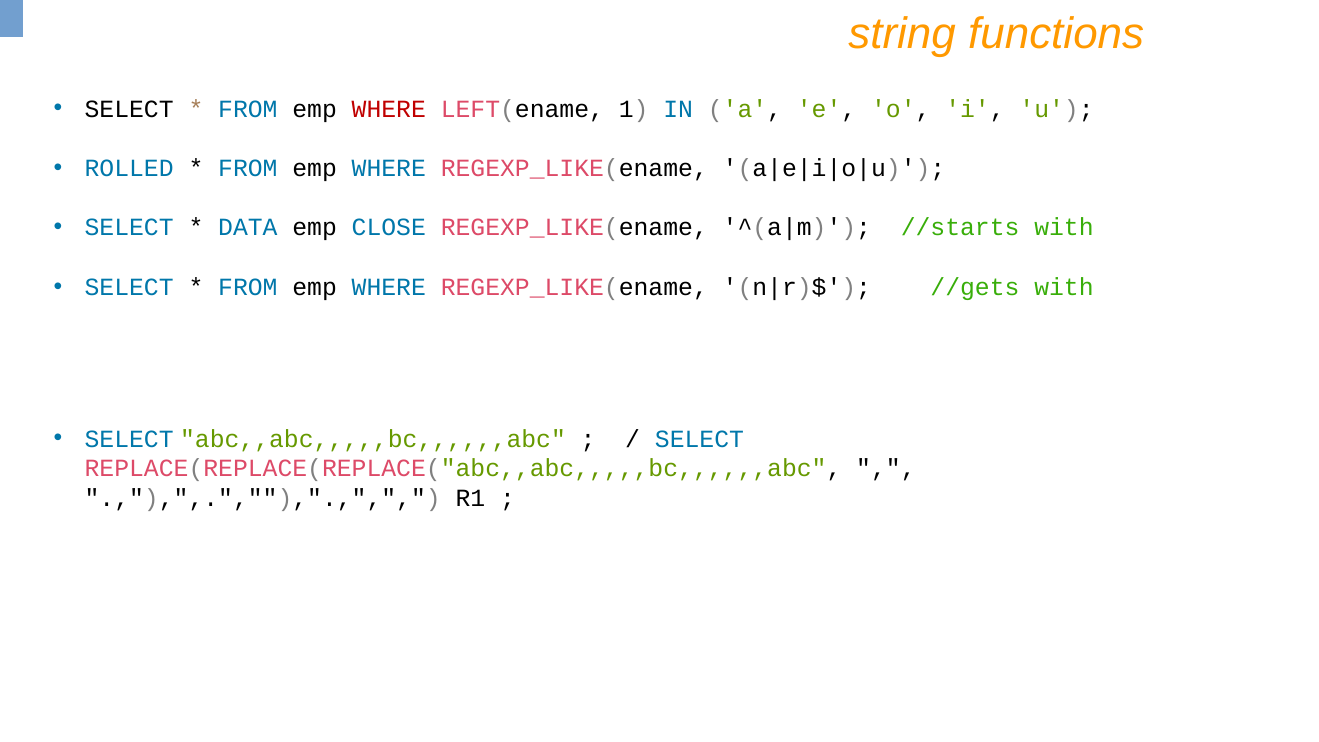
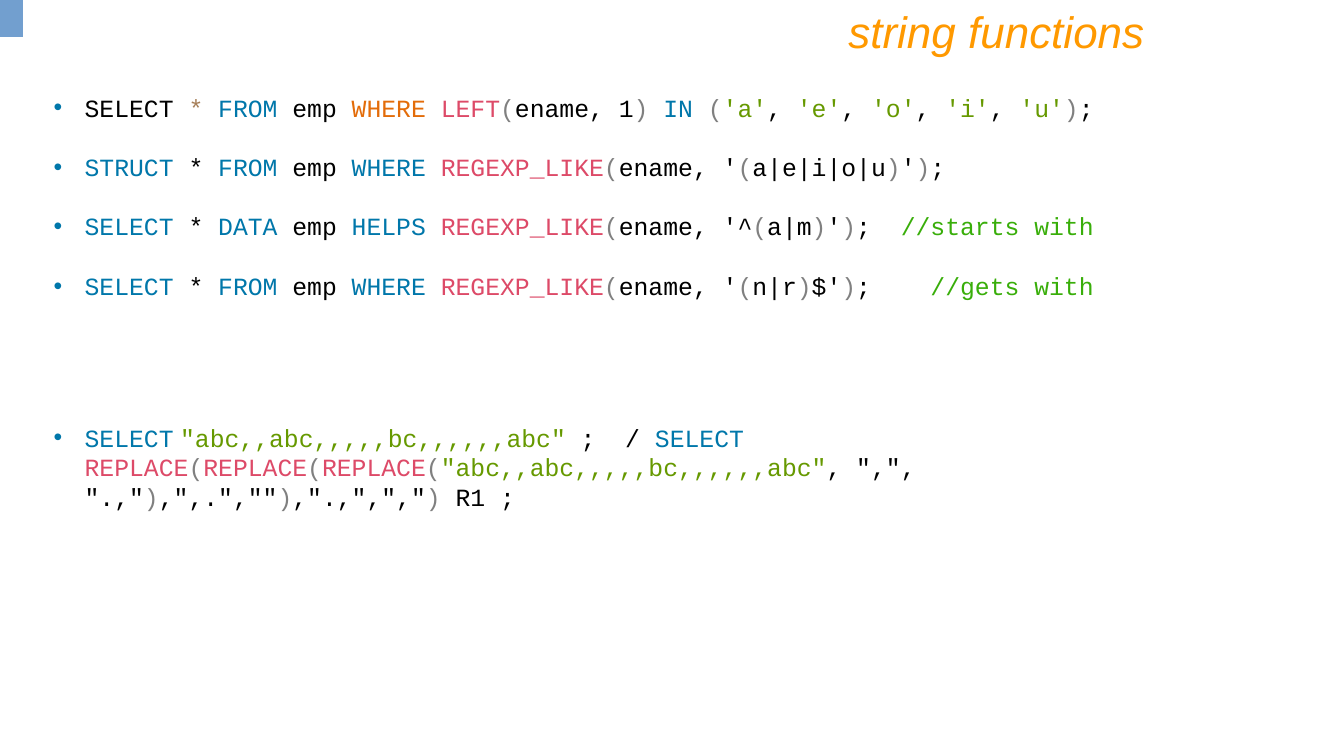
WHERE at (389, 109) colour: red -> orange
ROLLED: ROLLED -> STRUCT
CLOSE: CLOSE -> HELPS
